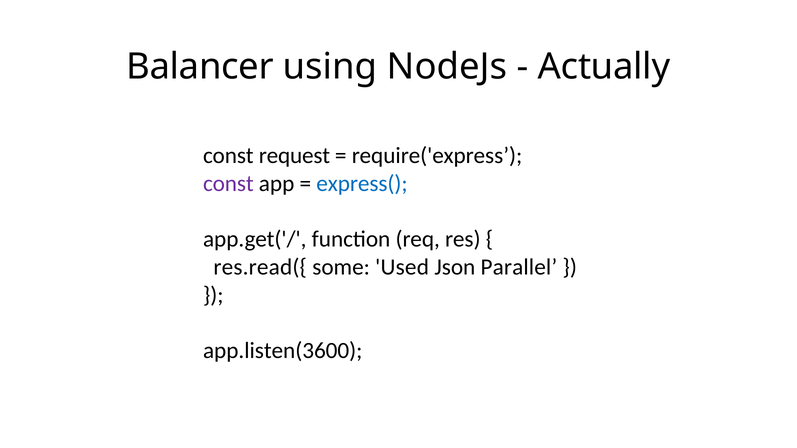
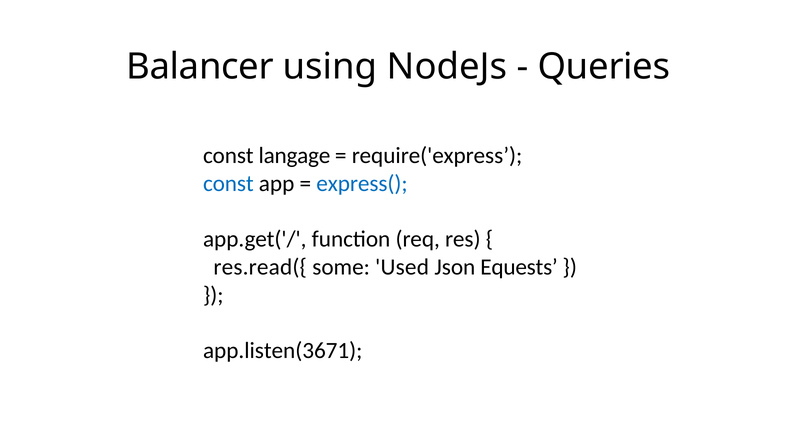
Actually: Actually -> Queries
request: request -> langage
const at (228, 184) colour: purple -> blue
Parallel: Parallel -> Equests
app.listen(3600: app.listen(3600 -> app.listen(3671
